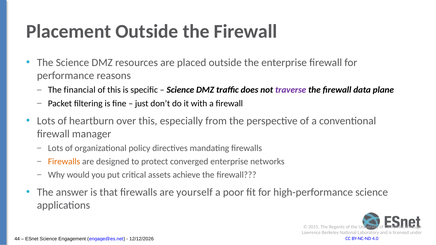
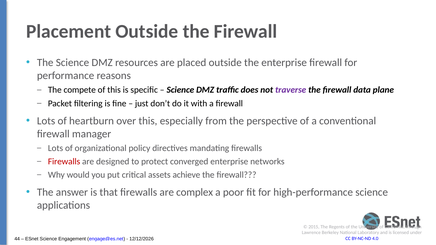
financial: financial -> compete
Firewalls at (64, 162) colour: orange -> red
yourself: yourself -> complex
